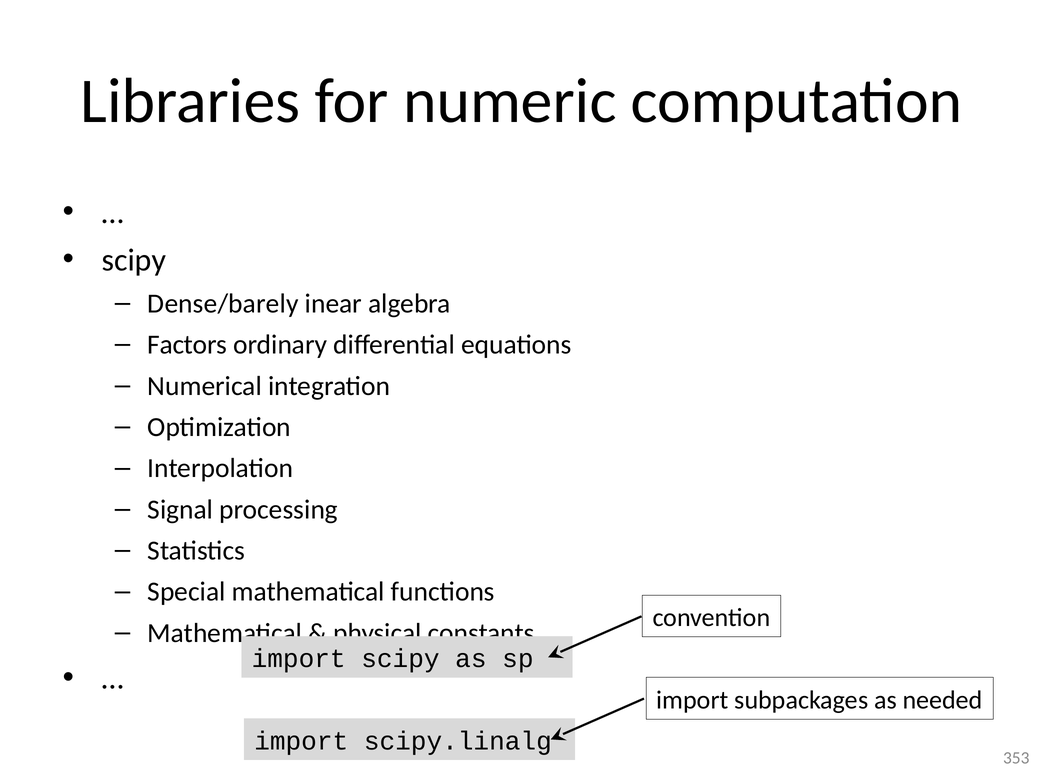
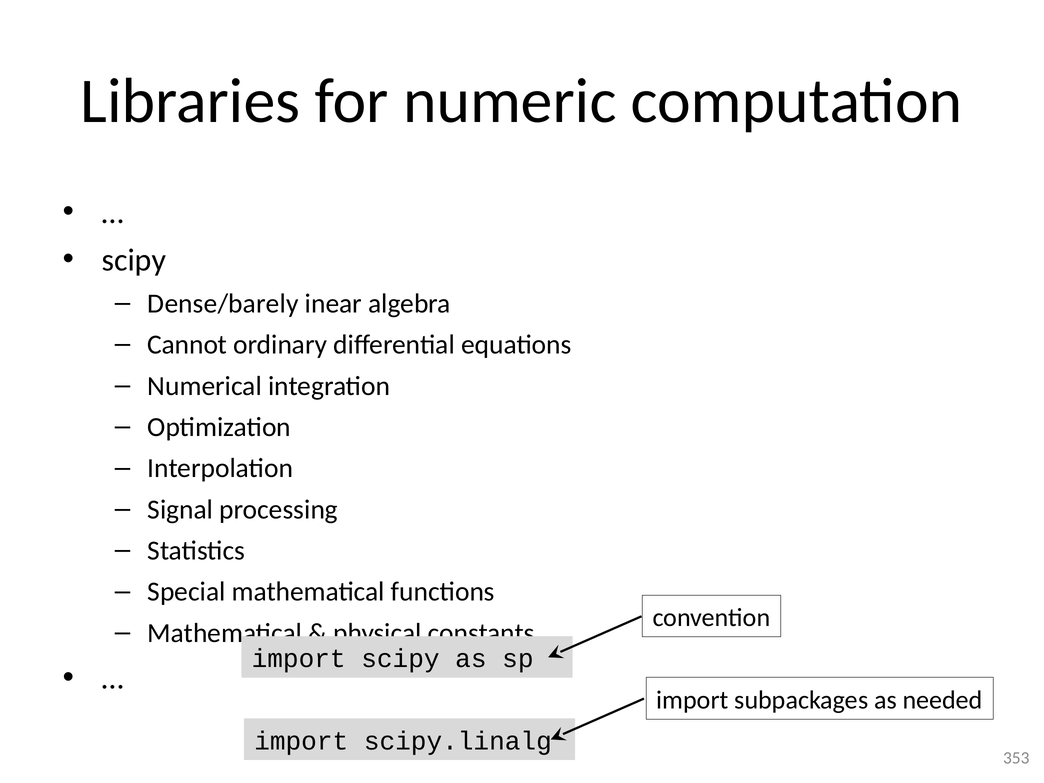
Factors: Factors -> Cannot
